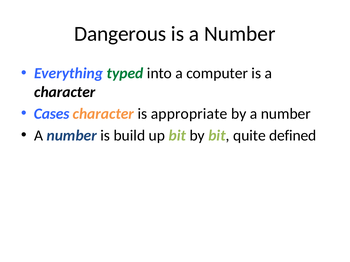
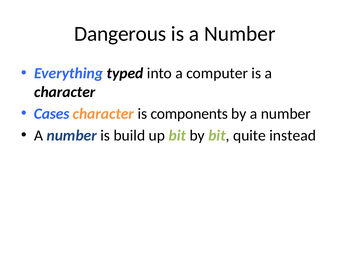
typed colour: green -> black
appropriate: appropriate -> components
defined: defined -> instead
